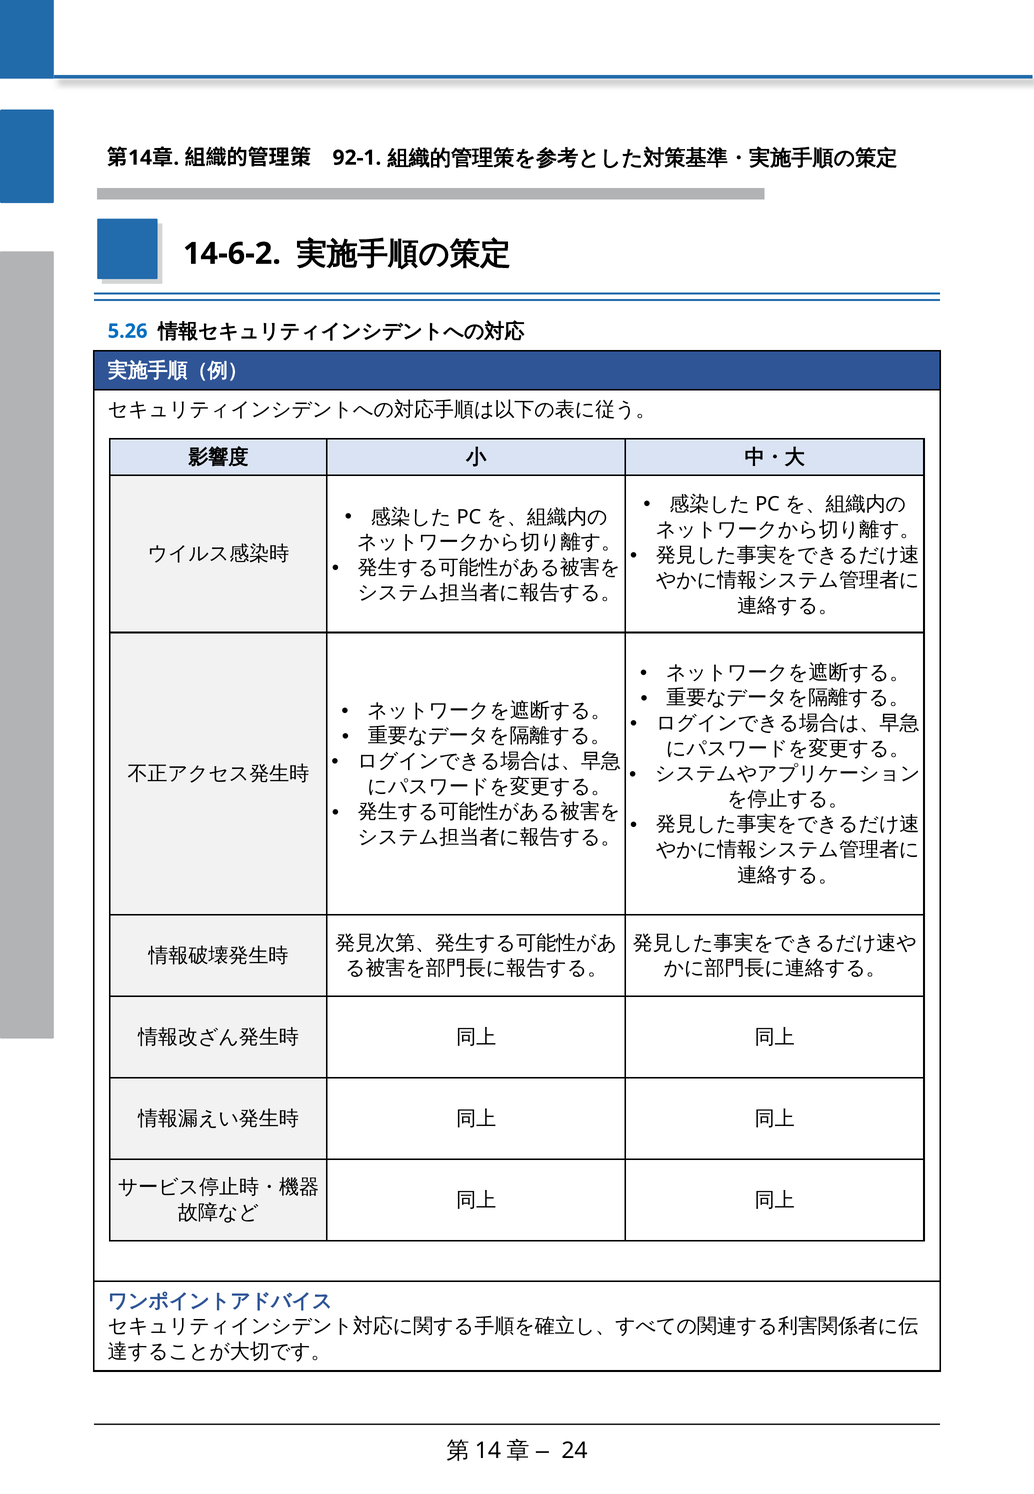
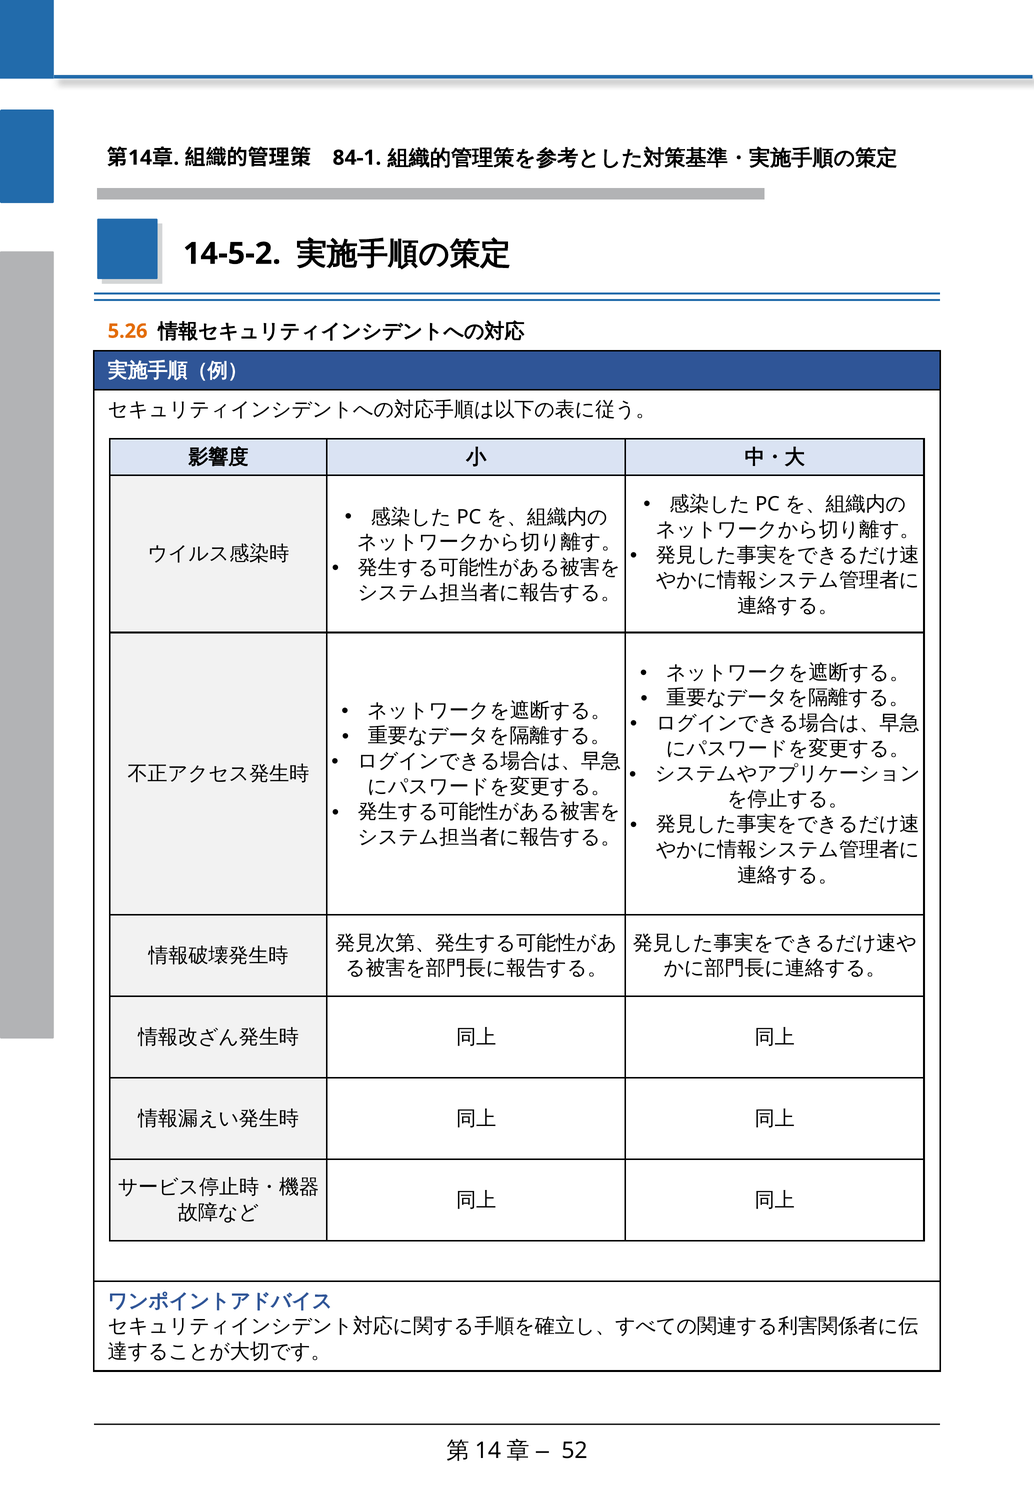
92-1: 92-1 -> 84-1
14-6-2: 14-6-2 -> 14-5-2
5.26 colour: blue -> orange
24: 24 -> 52
